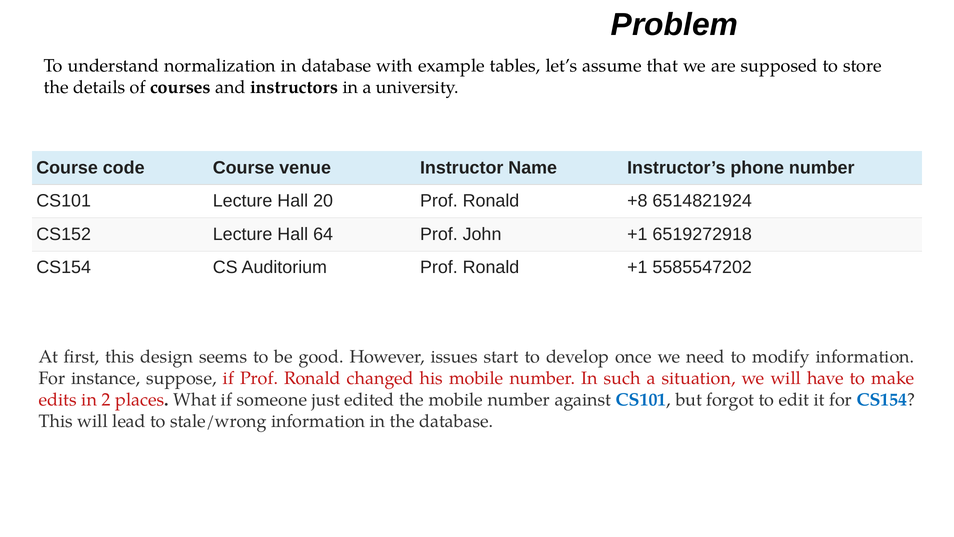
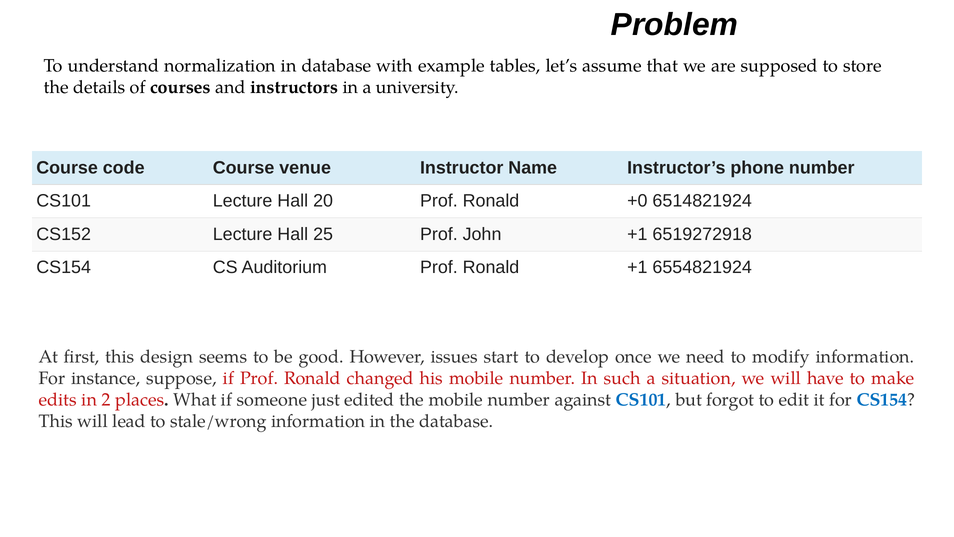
+8: +8 -> +0
64: 64 -> 25
5585547202: 5585547202 -> 6554821924
